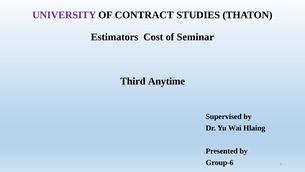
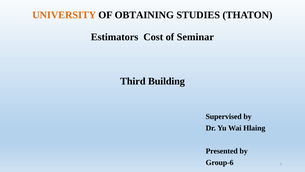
UNIVERSITY colour: purple -> orange
CONTRACT: CONTRACT -> OBTAINING
Anytime: Anytime -> Building
